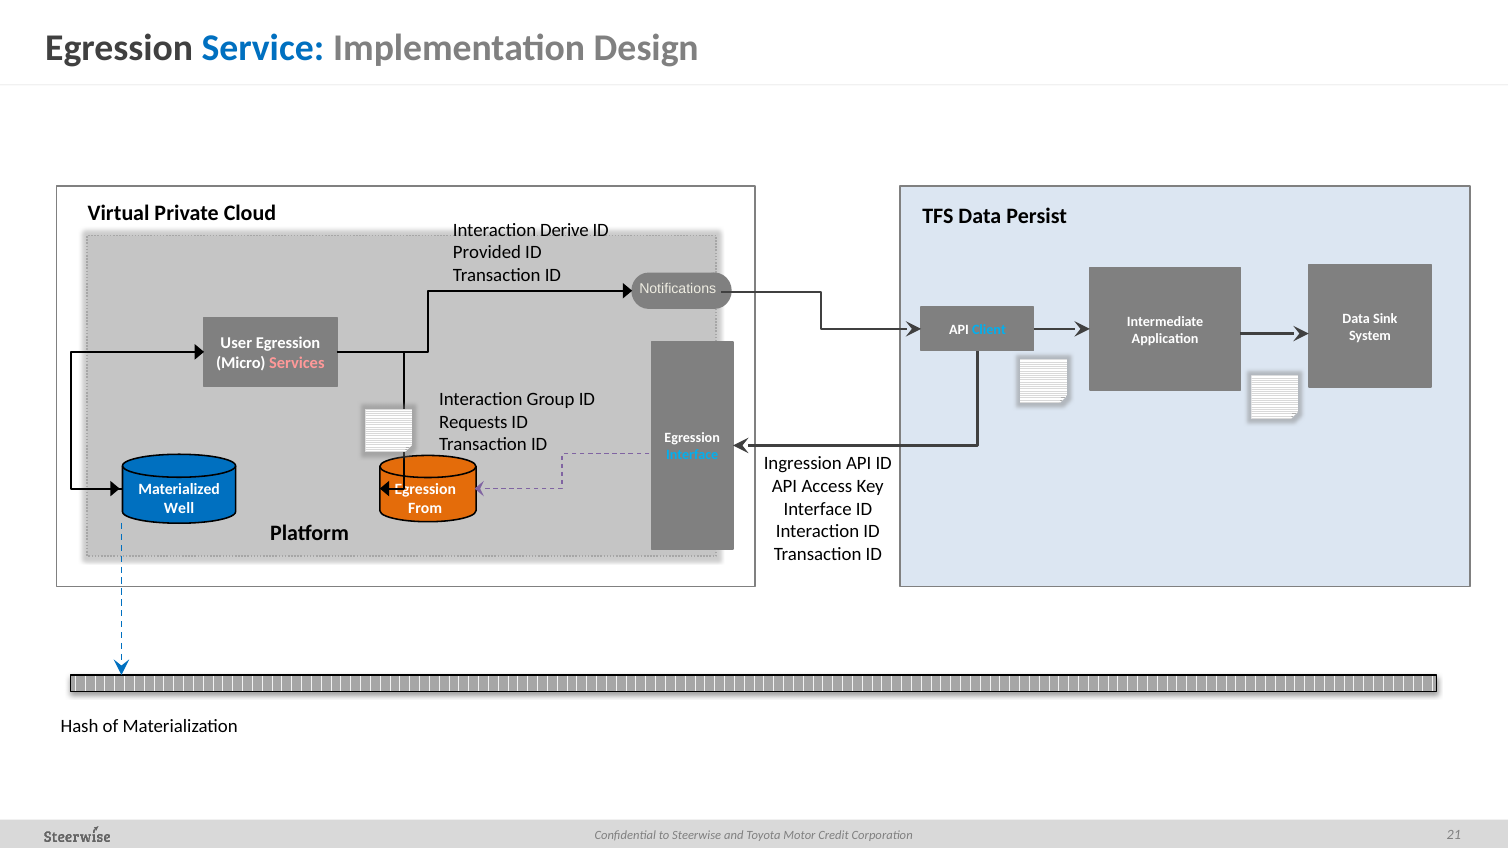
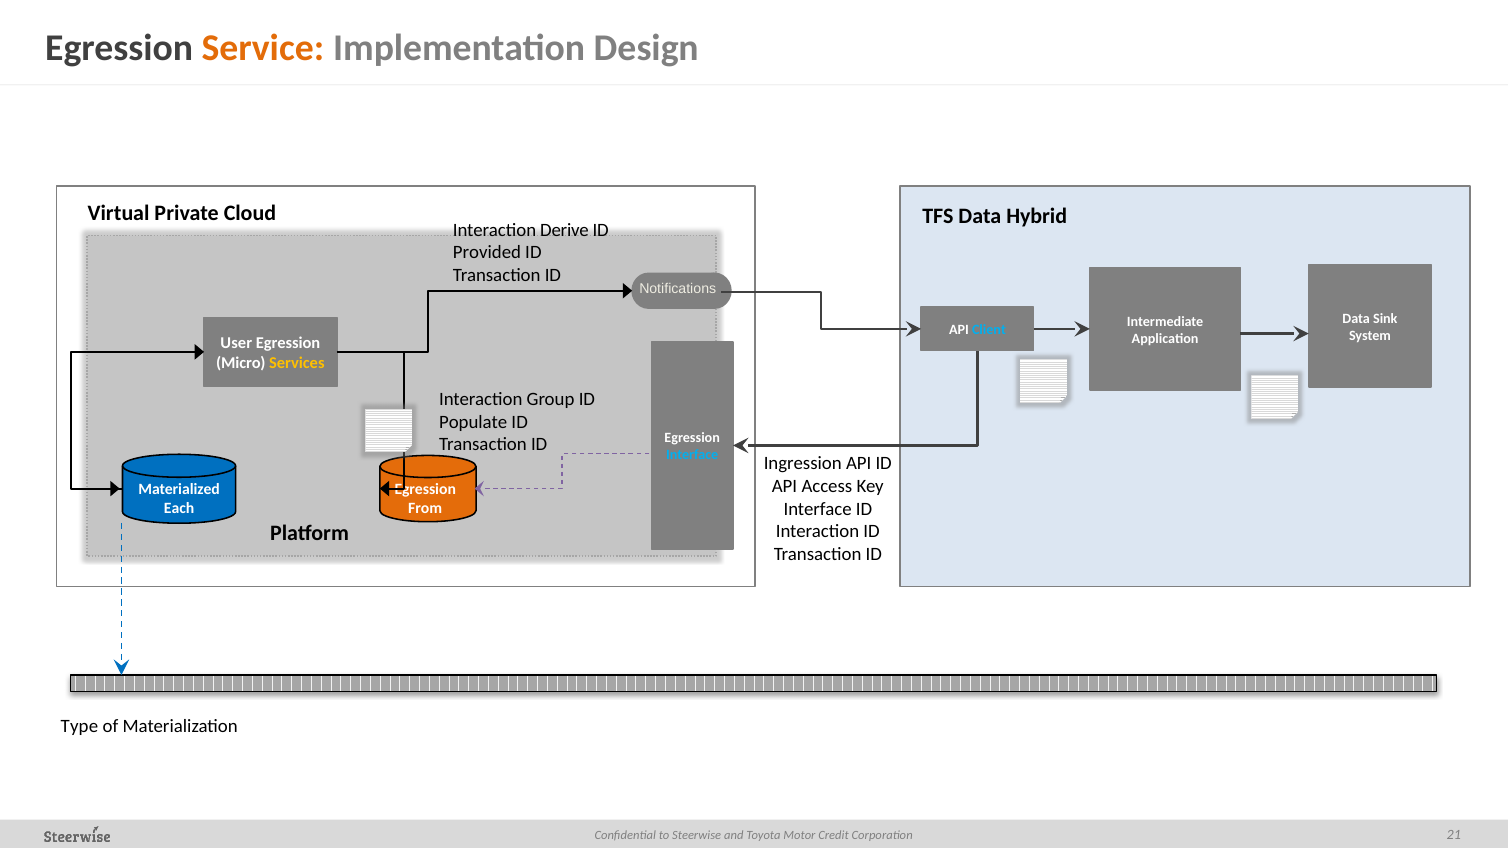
Service colour: blue -> orange
Persist: Persist -> Hybrid
Services colour: pink -> yellow
Requests: Requests -> Populate
Well: Well -> Each
Hash: Hash -> Type
